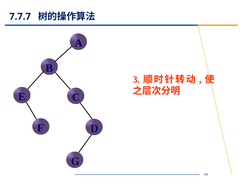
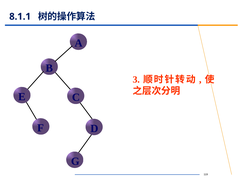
7.7.7: 7.7.7 -> 8.1.1
